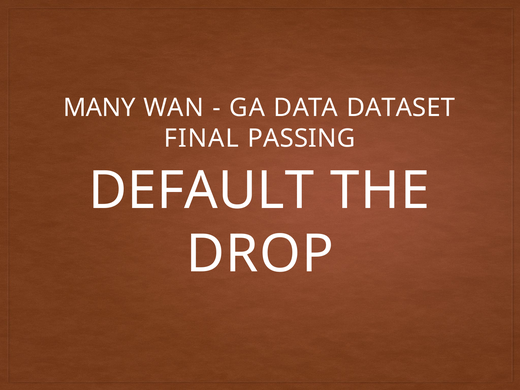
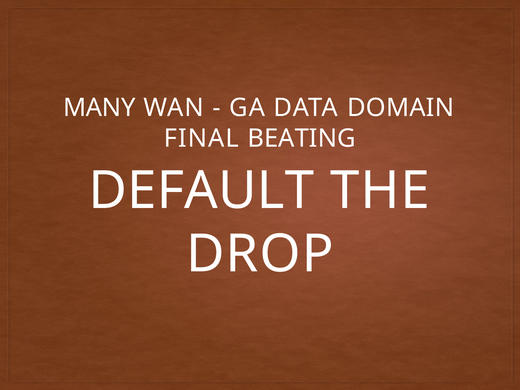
DATASET: DATASET -> DOMAIN
PASSING: PASSING -> BEATING
